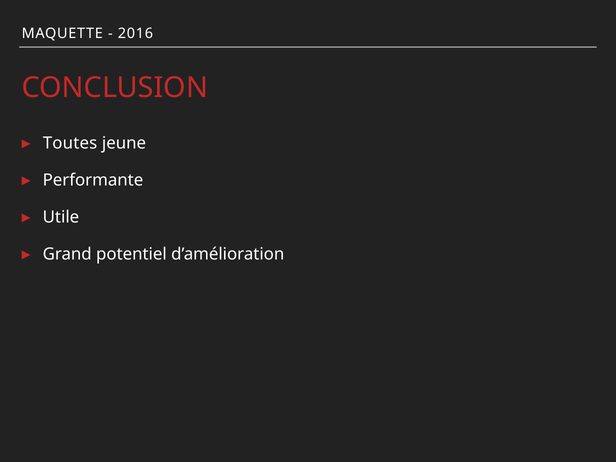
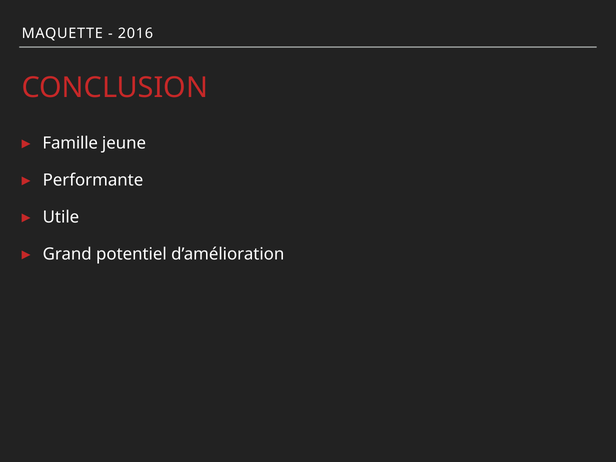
Toutes: Toutes -> Famille
